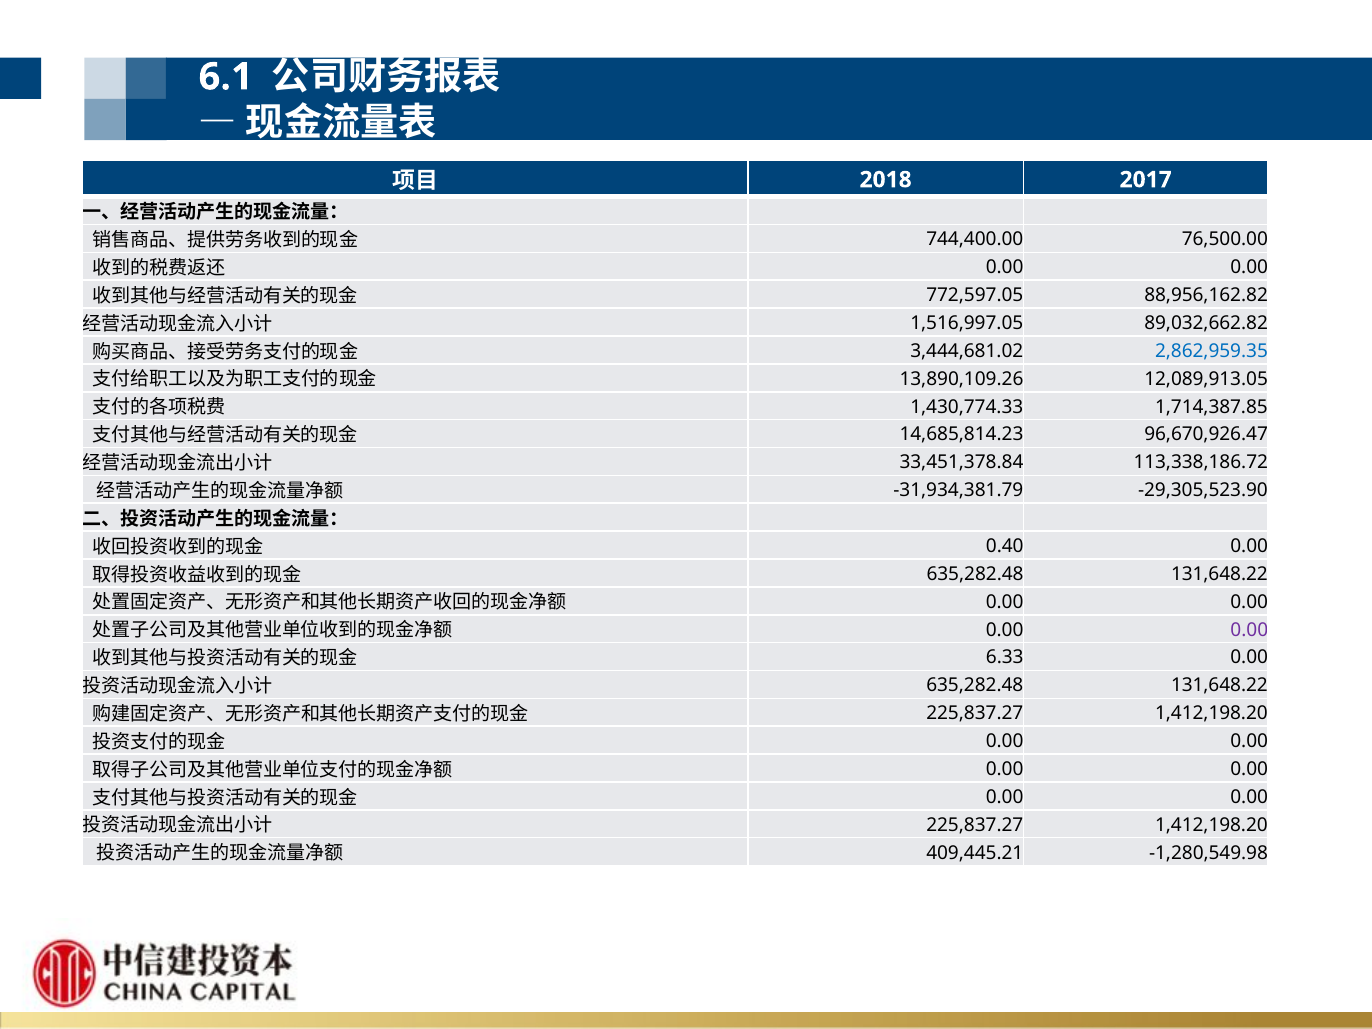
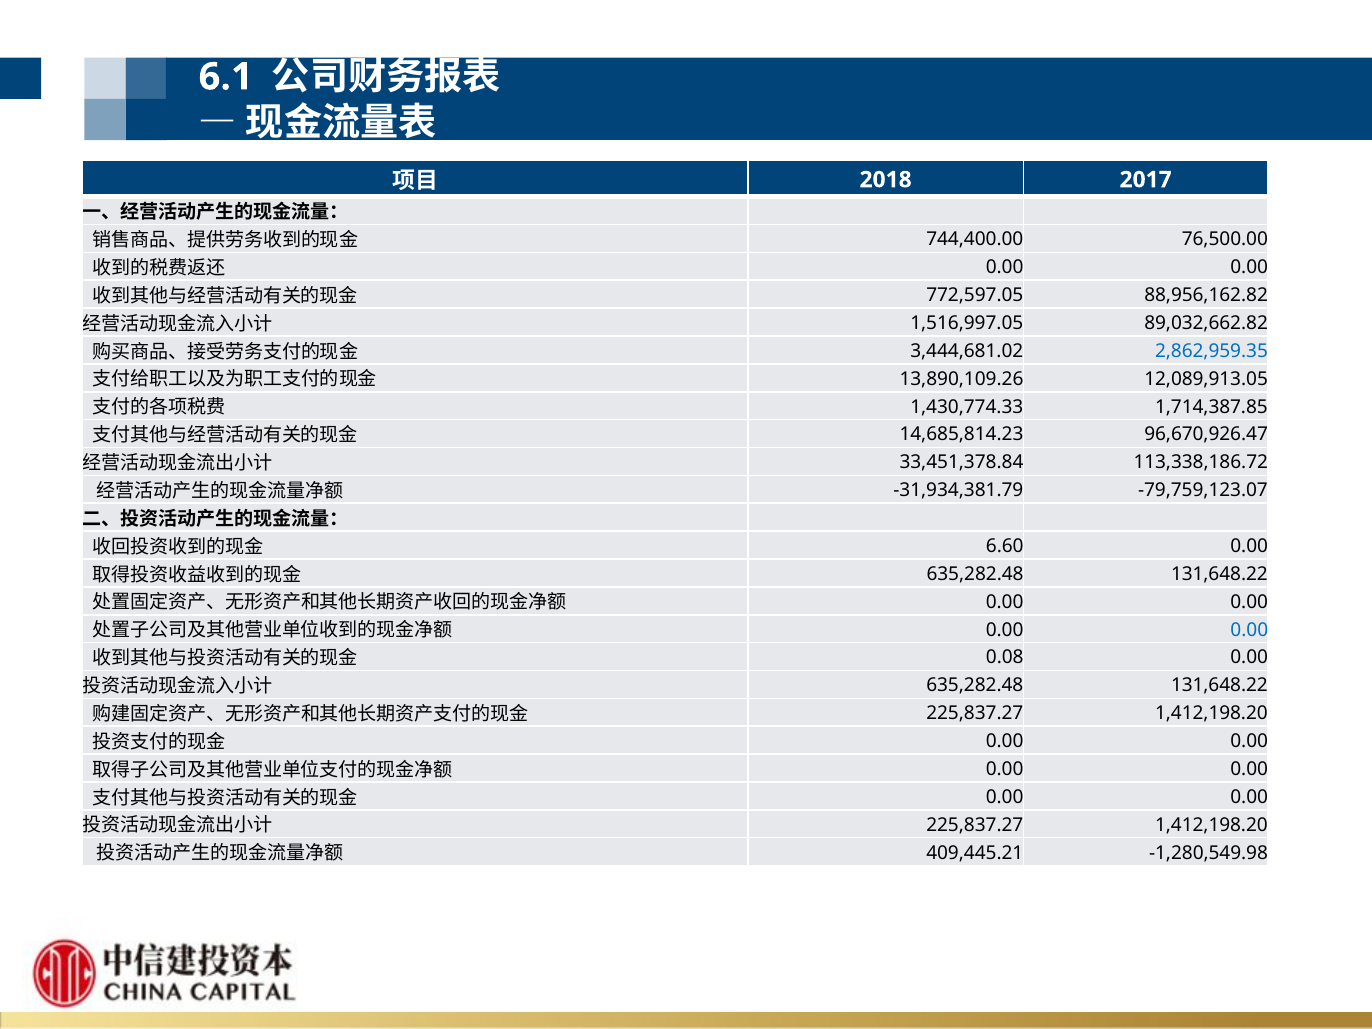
-29,305,523.90: -29,305,523.90 -> -79,759,123.07
0.40: 0.40 -> 6.60
0.00 at (1249, 630) colour: purple -> blue
6.33: 6.33 -> 0.08
